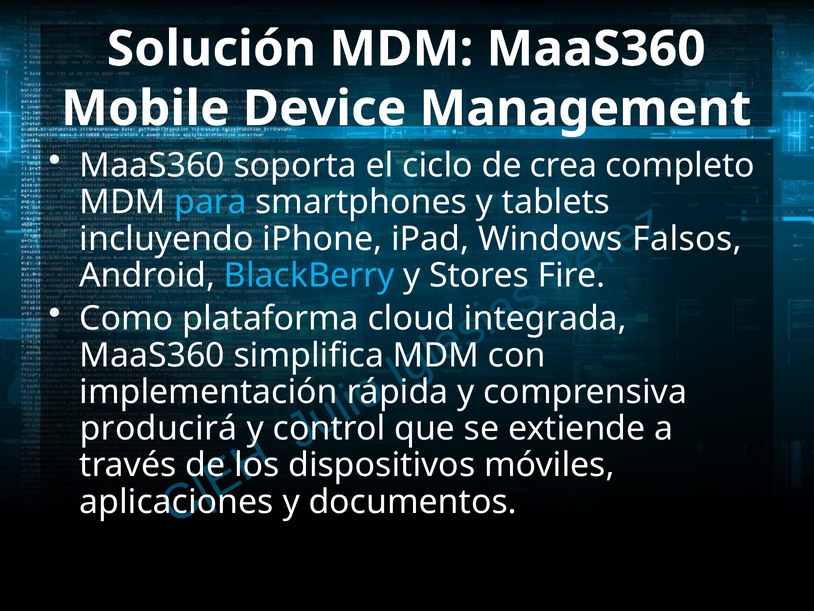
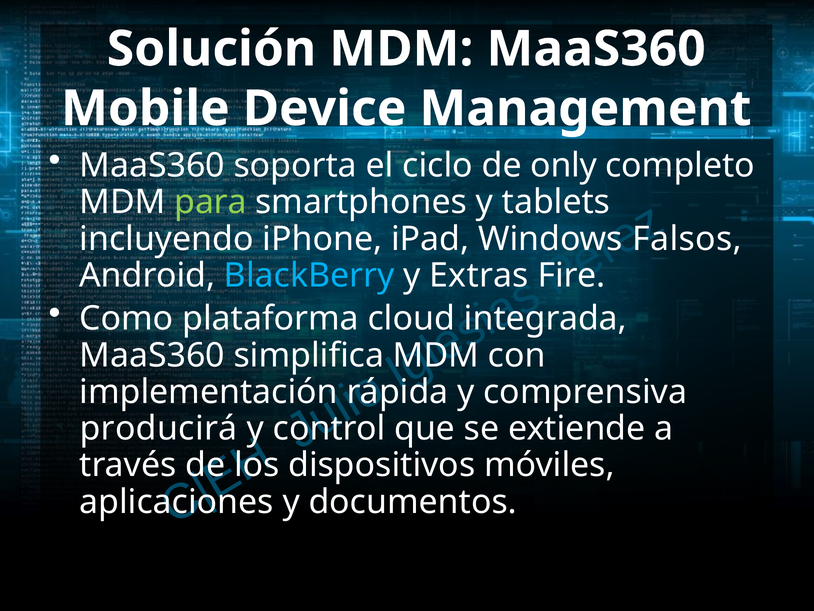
crea: crea -> only
para colour: light blue -> light green
Stores: Stores -> Extras
